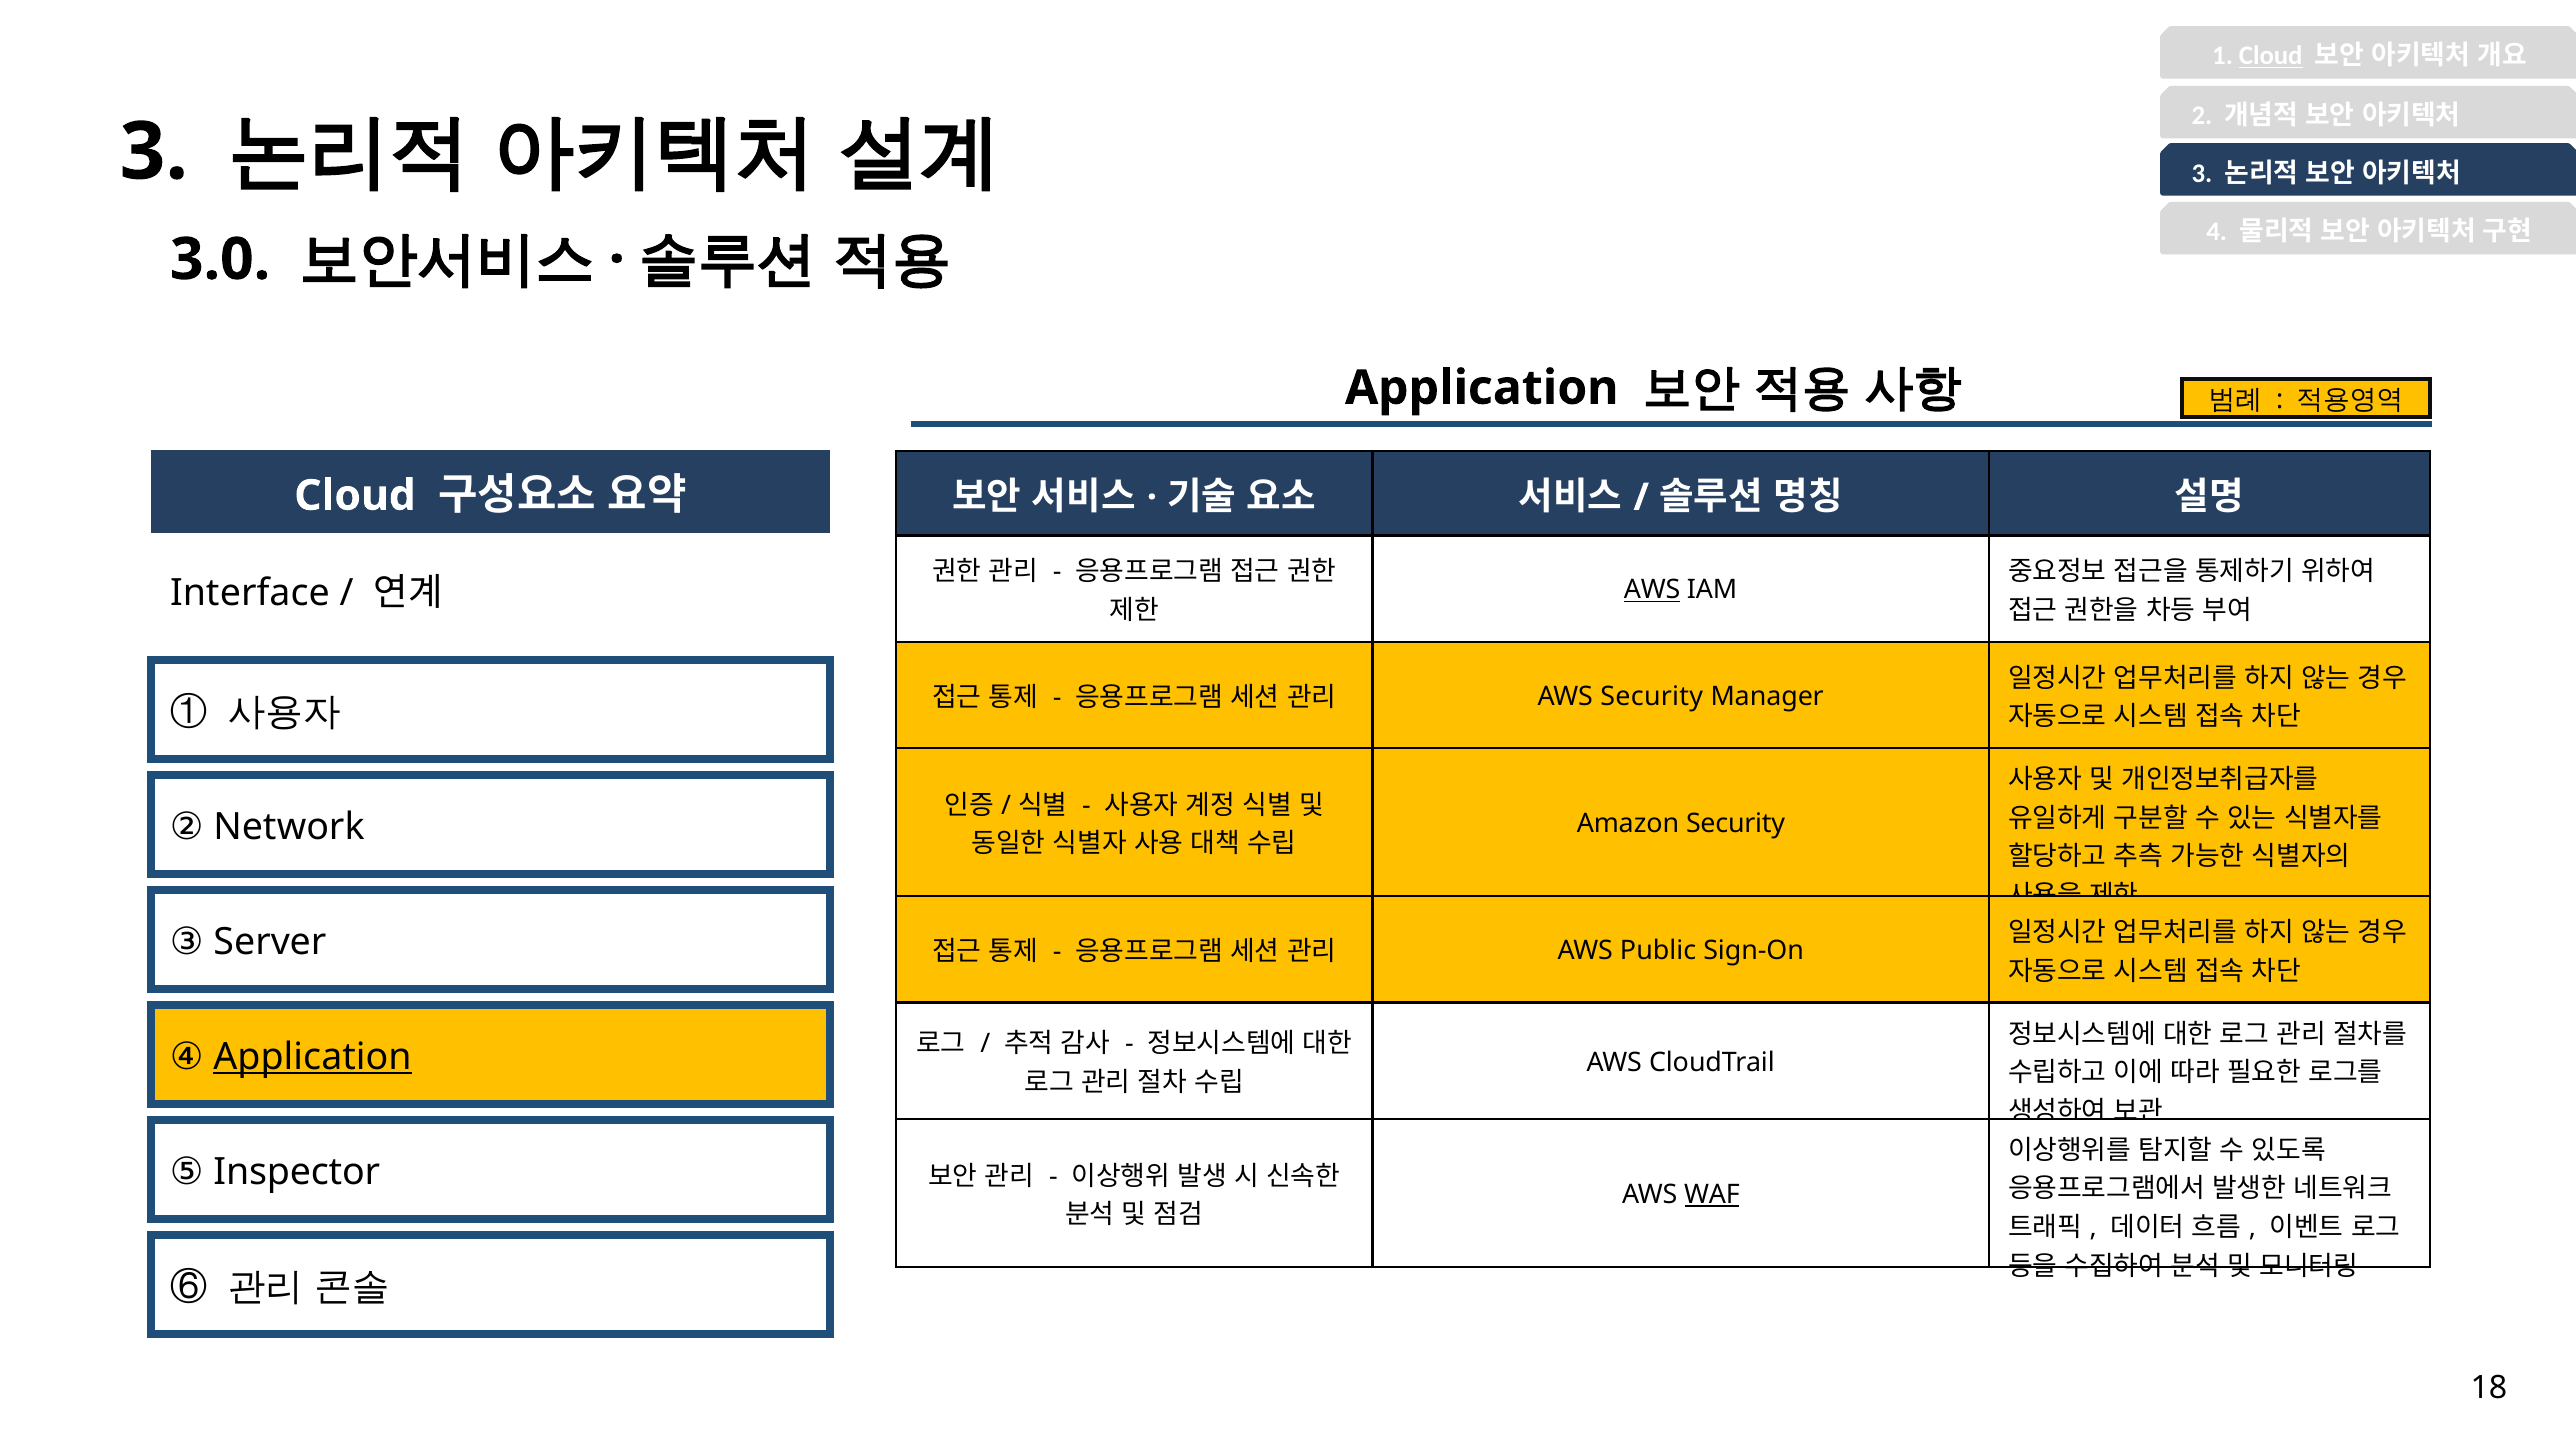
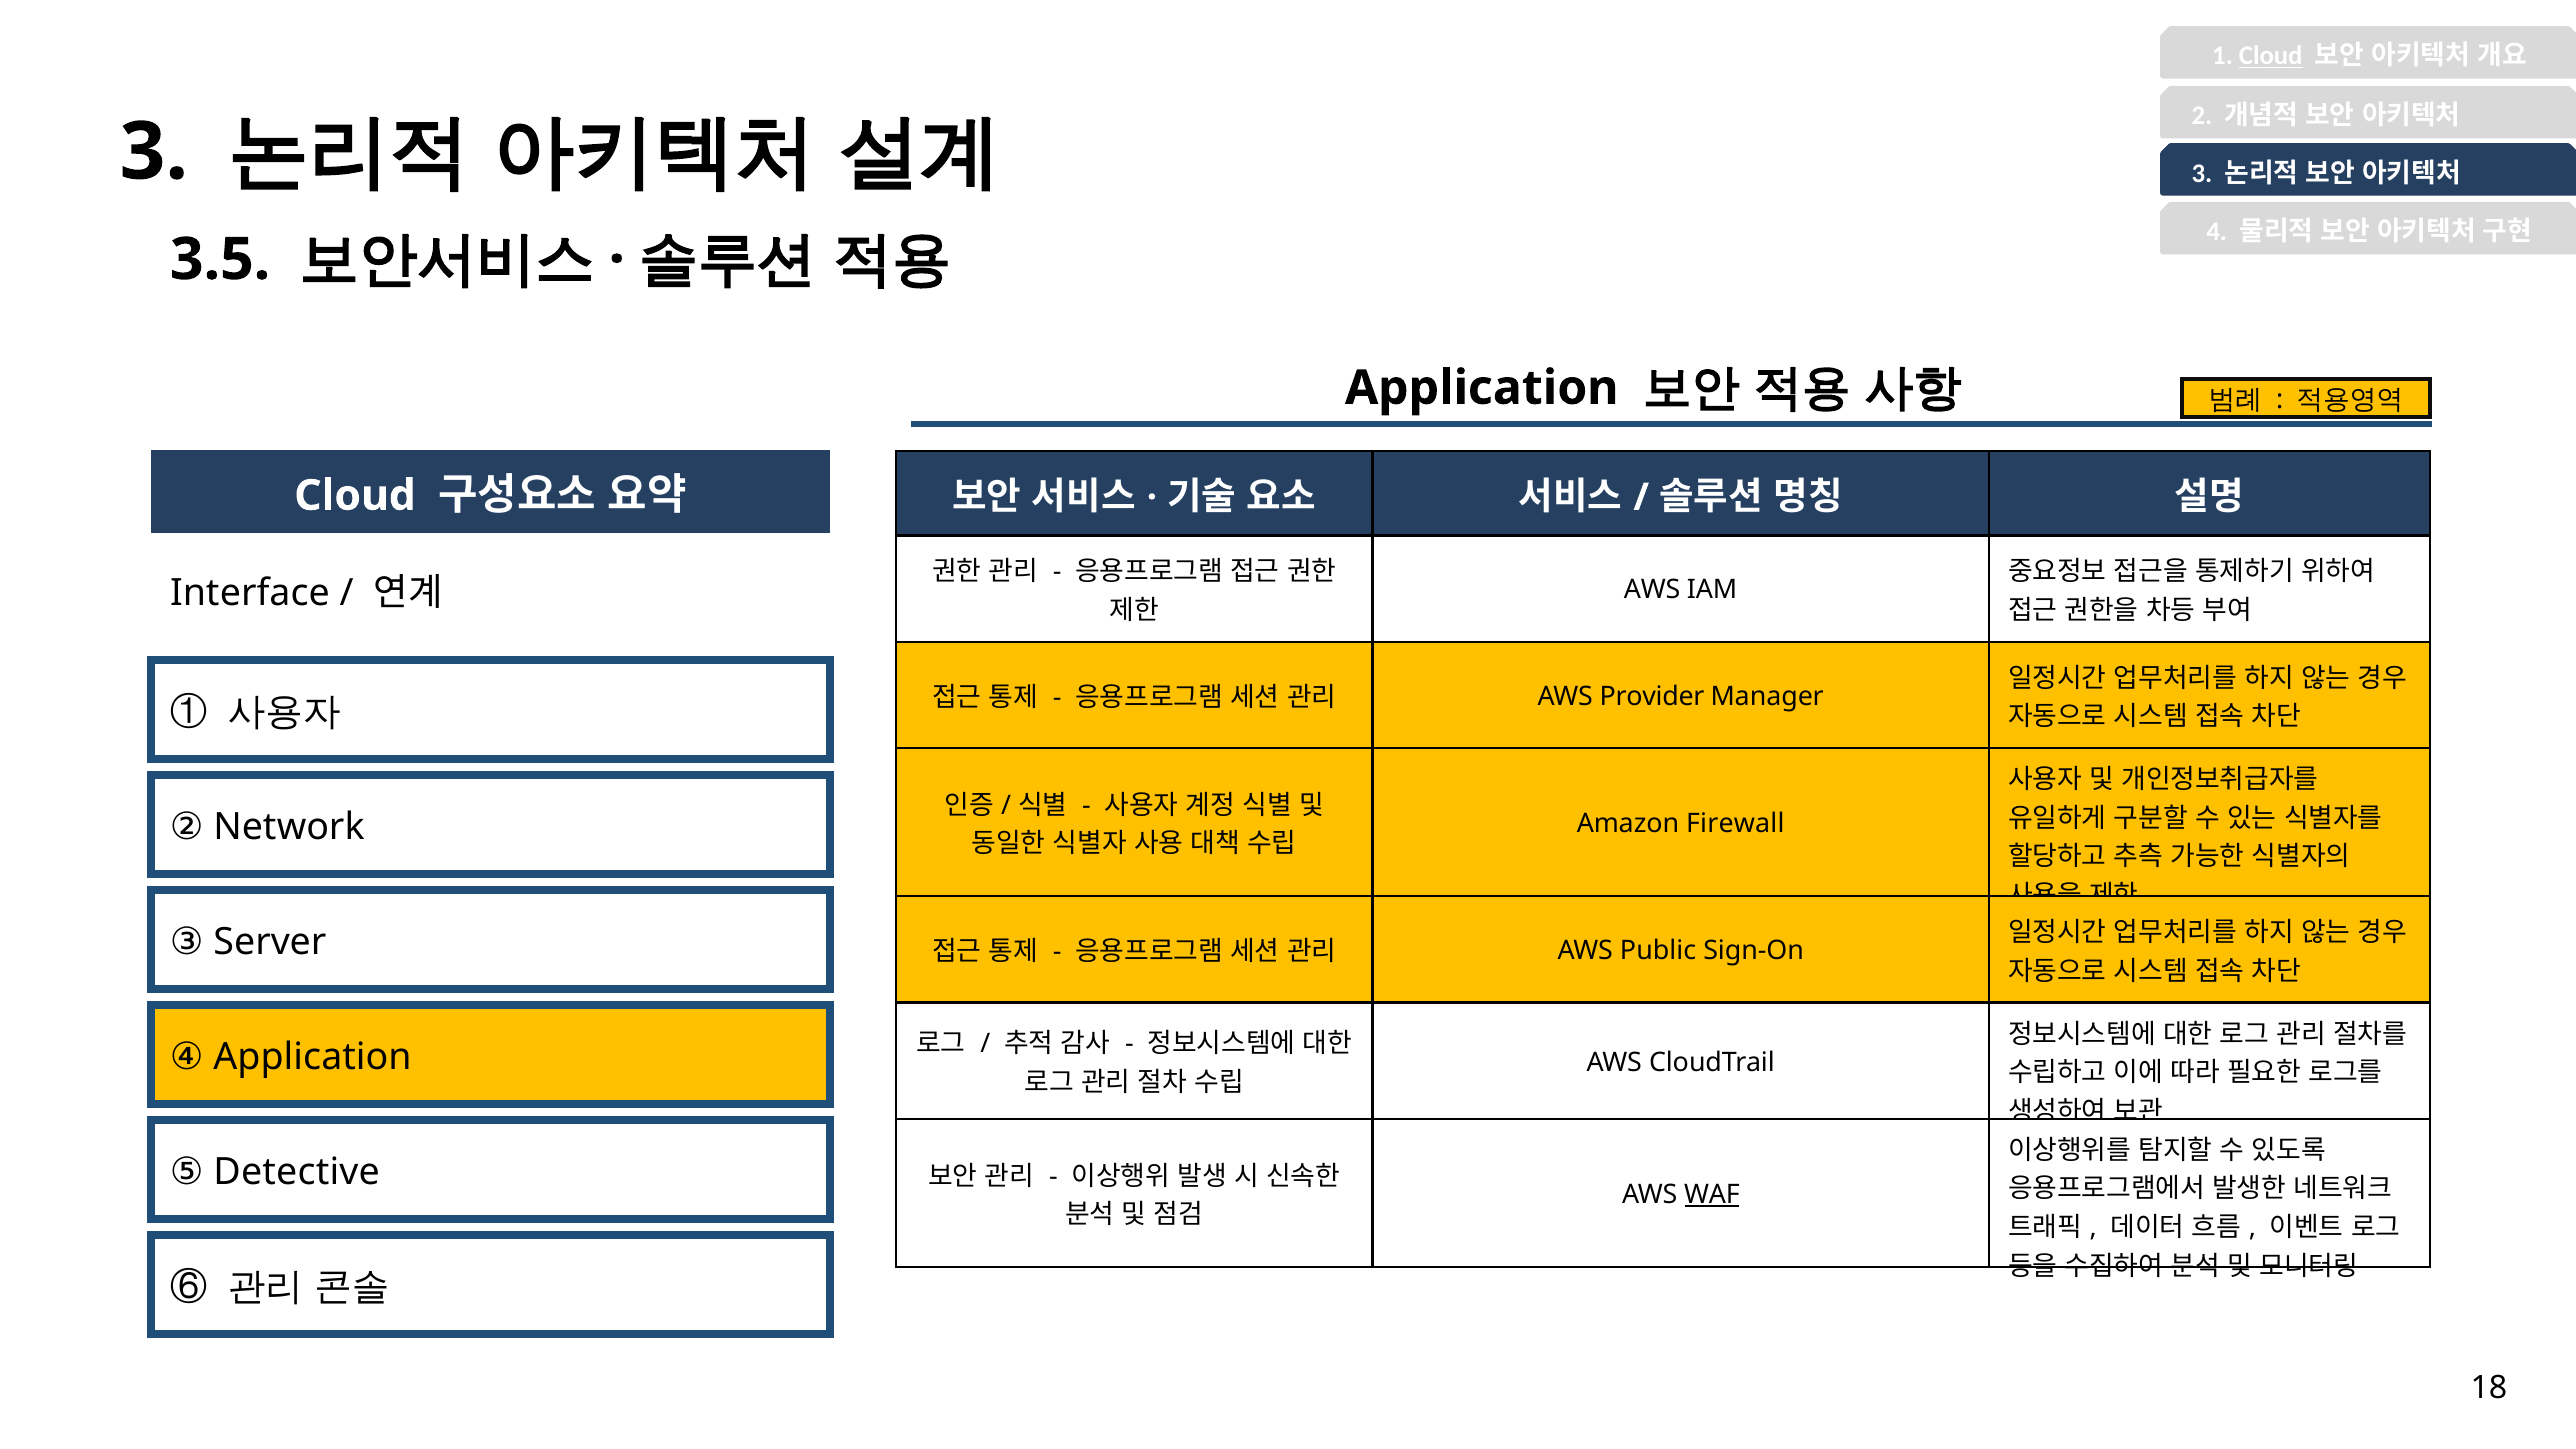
3.0: 3.0 -> 3.5
AWS at (1652, 590) underline: present -> none
AWS Security: Security -> Provider
Amazon Security: Security -> Firewall
Application at (313, 1057) underline: present -> none
Inspector: Inspector -> Detective
